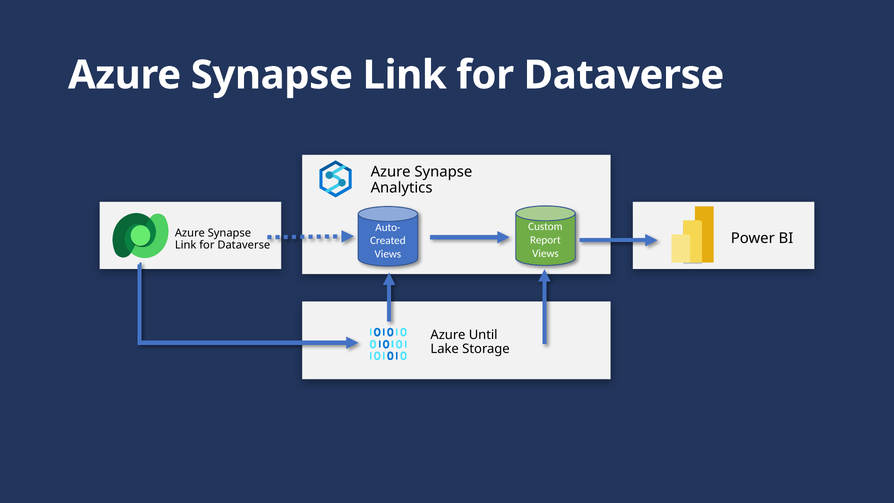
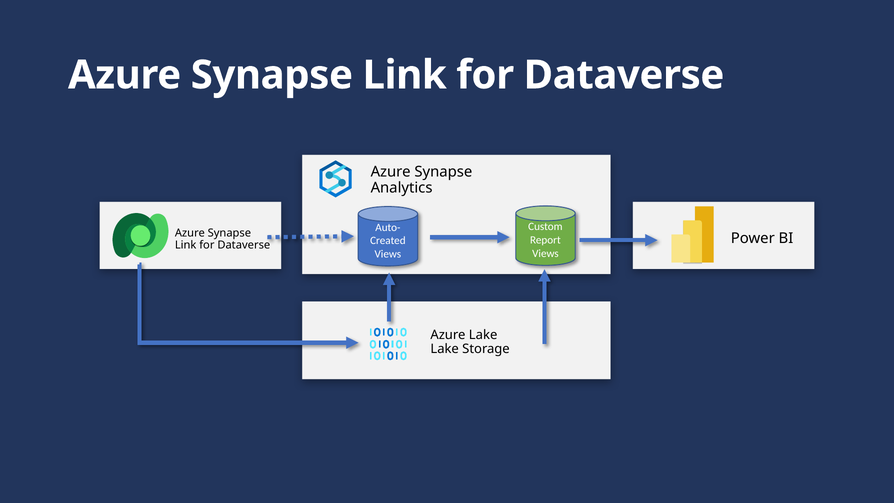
Azure Until: Until -> Lake
